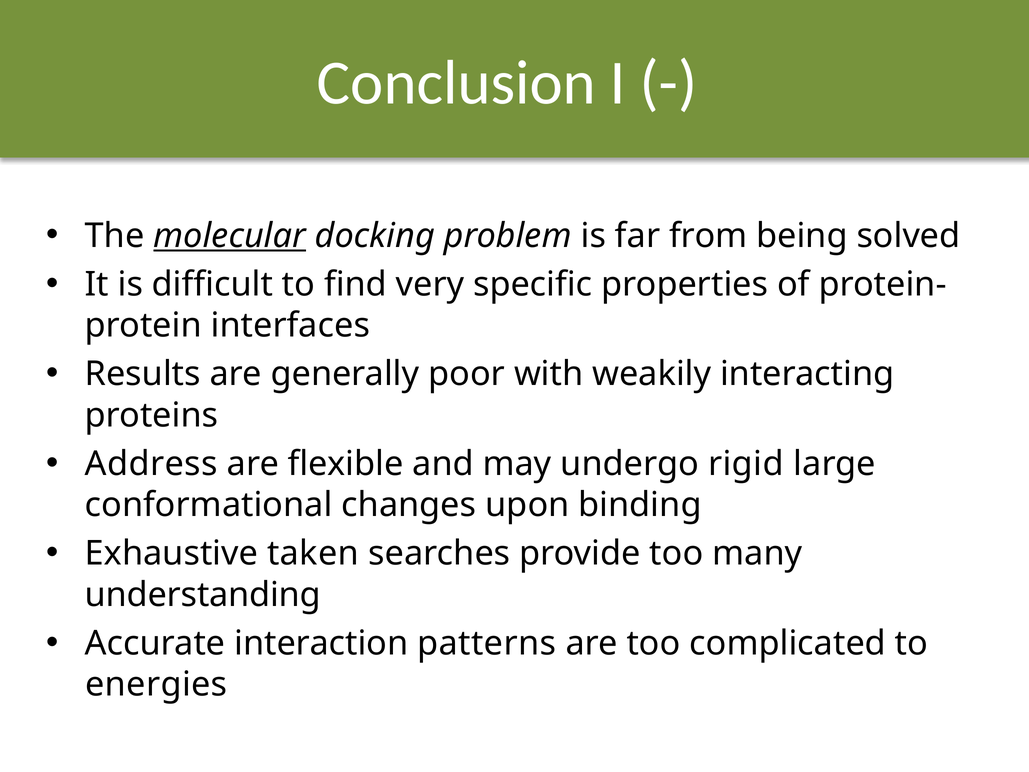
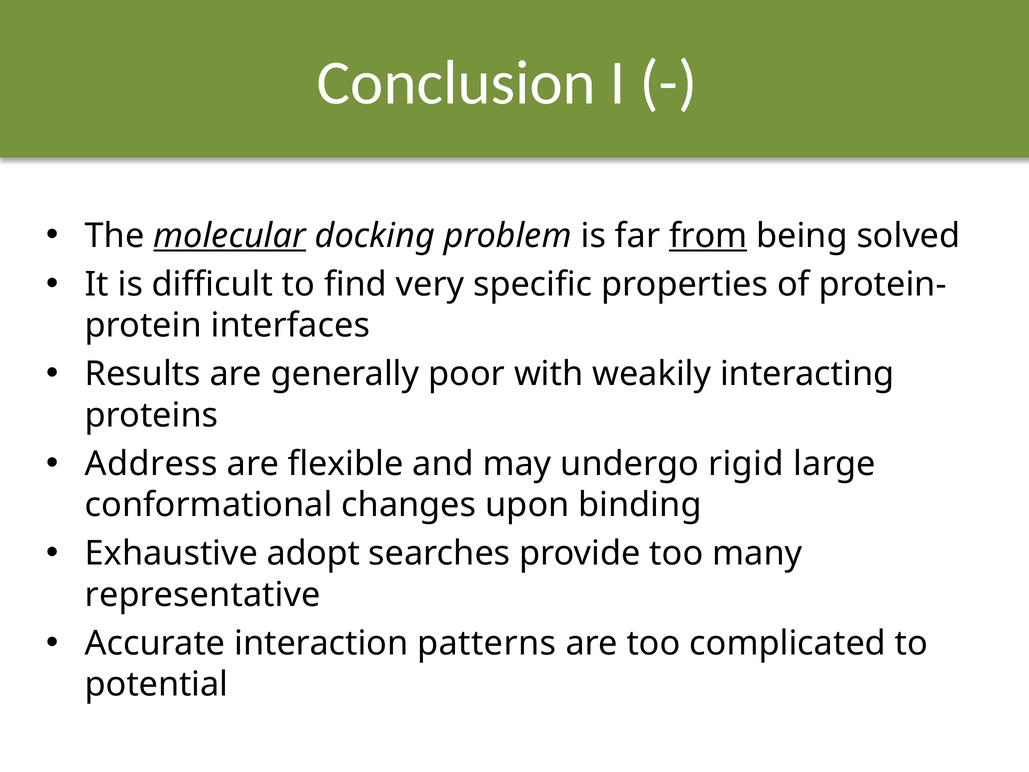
from underline: none -> present
taken: taken -> adopt
understanding: understanding -> representative
energies: energies -> potential
